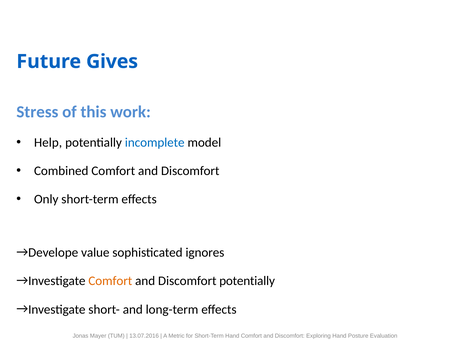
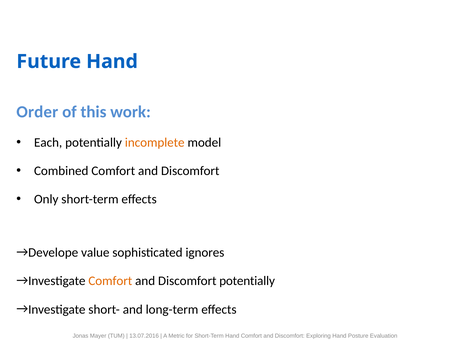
Future Gives: Gives -> Hand
Stress: Stress -> Order
Help: Help -> Each
incomplete colour: blue -> orange
